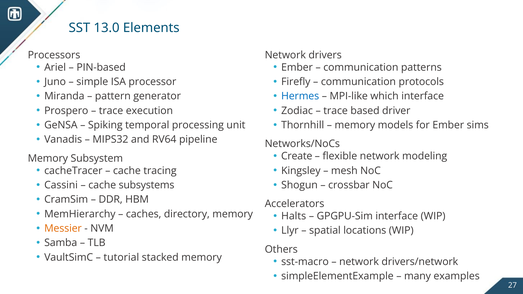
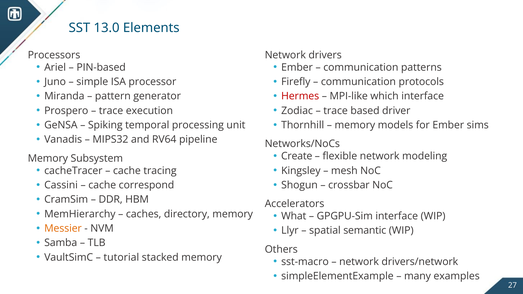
Hermes colour: blue -> red
subsystems: subsystems -> correspond
Halts: Halts -> What
locations: locations -> semantic
